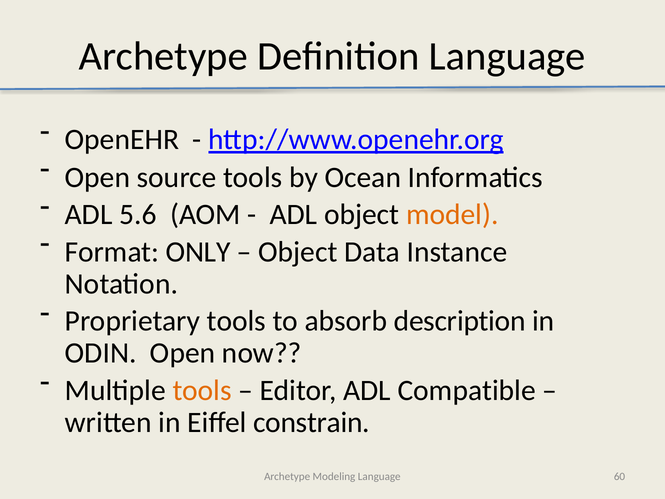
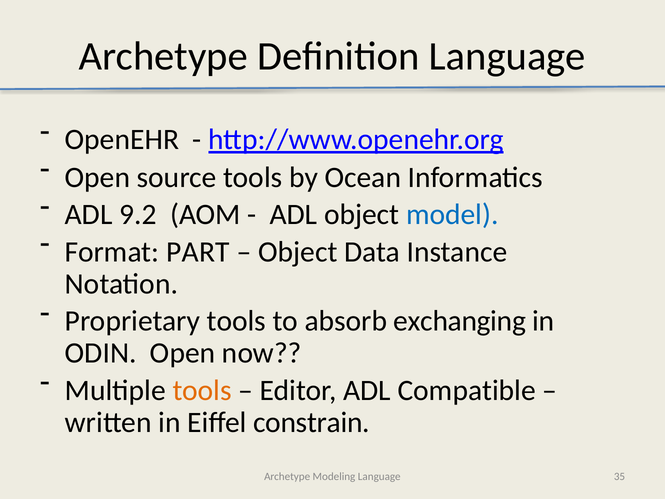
5.6: 5.6 -> 9.2
model colour: orange -> blue
ONLY: ONLY -> PART
description: description -> exchanging
60: 60 -> 35
